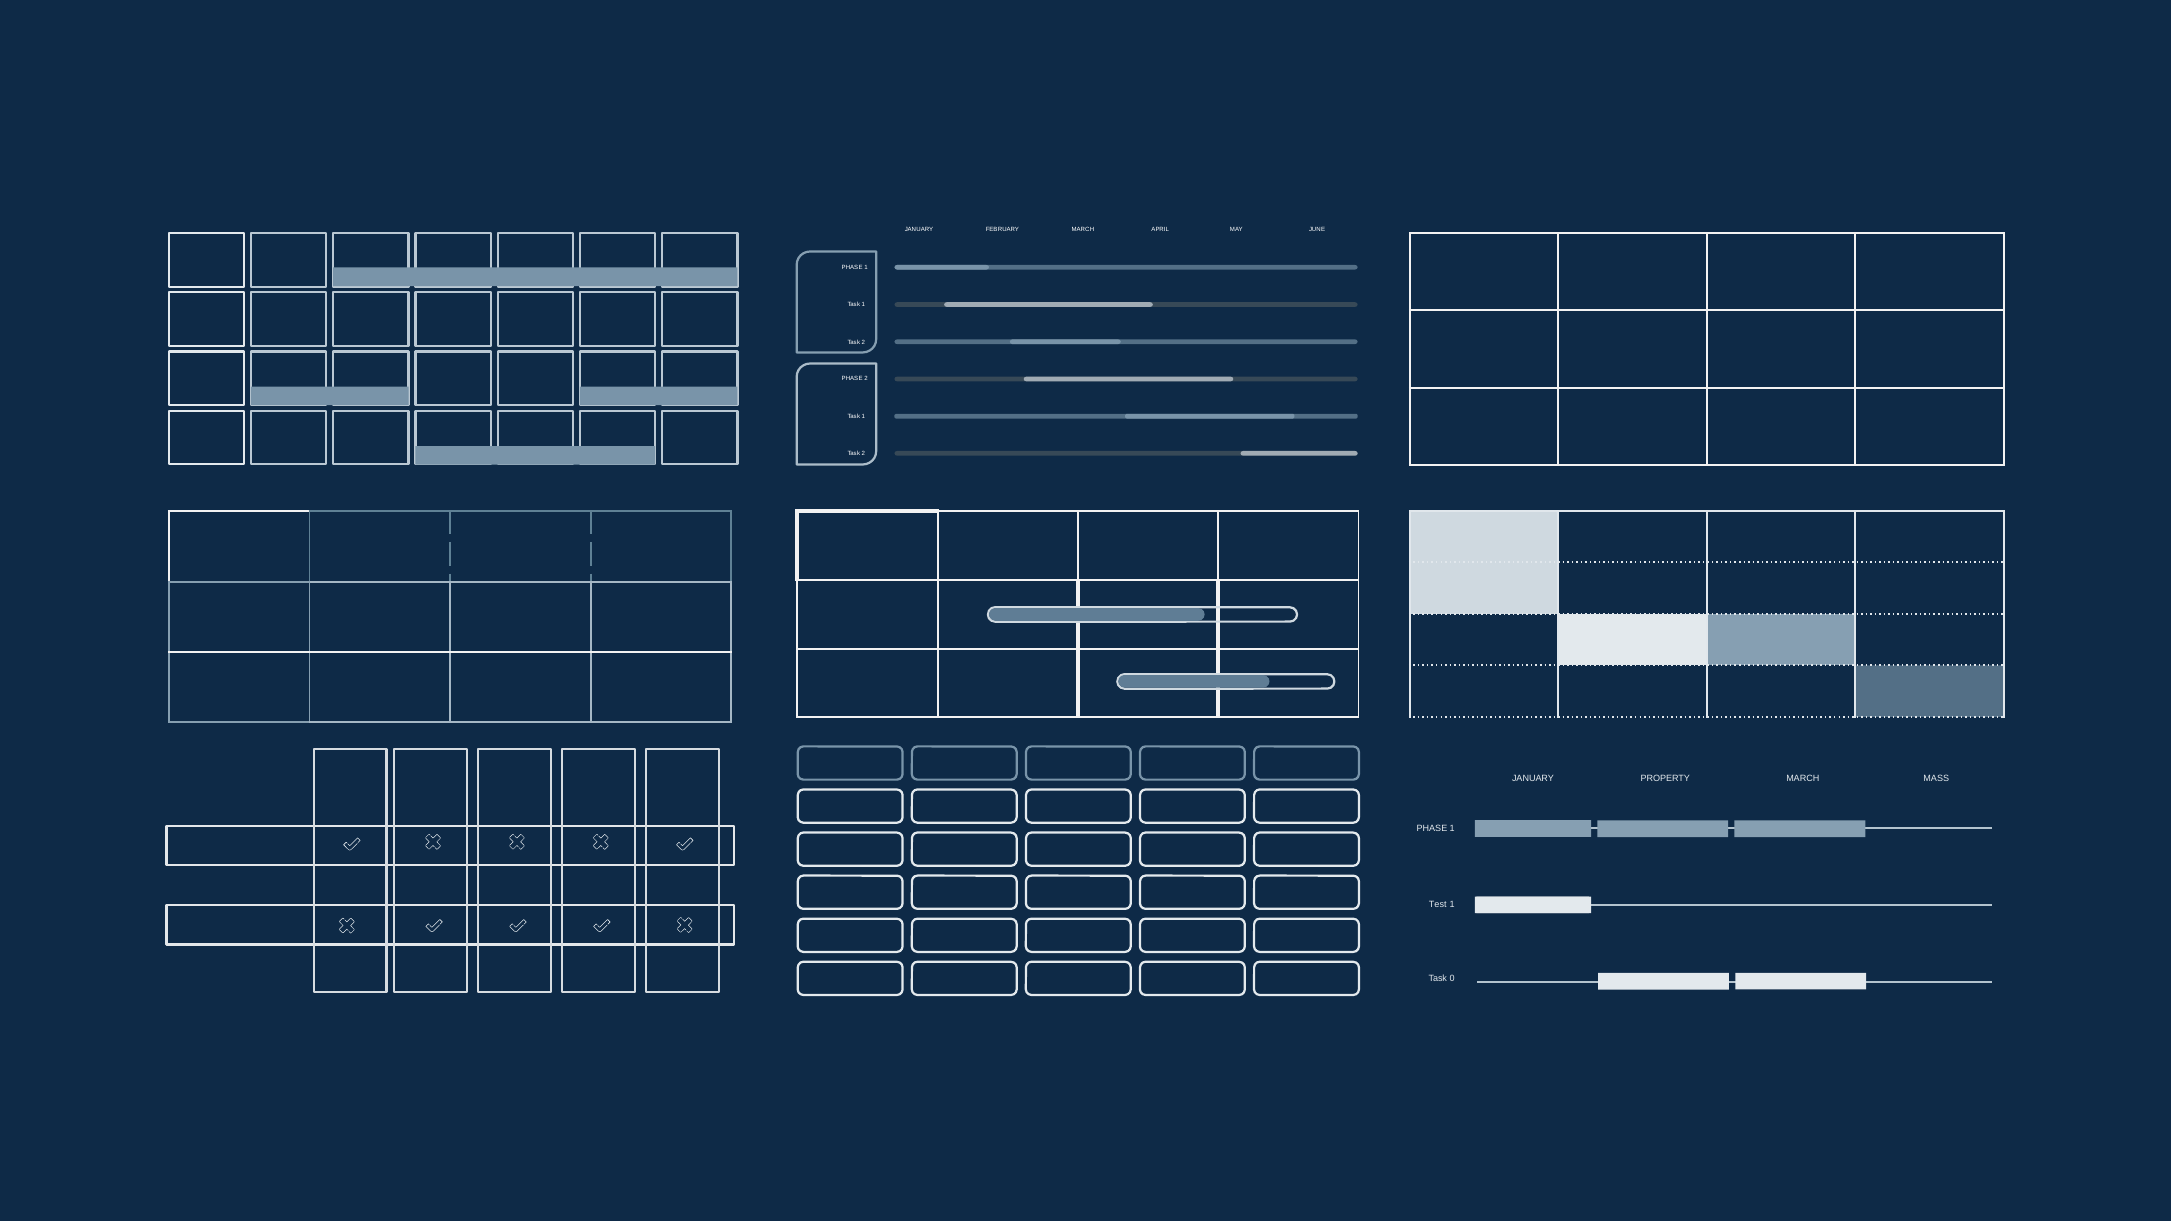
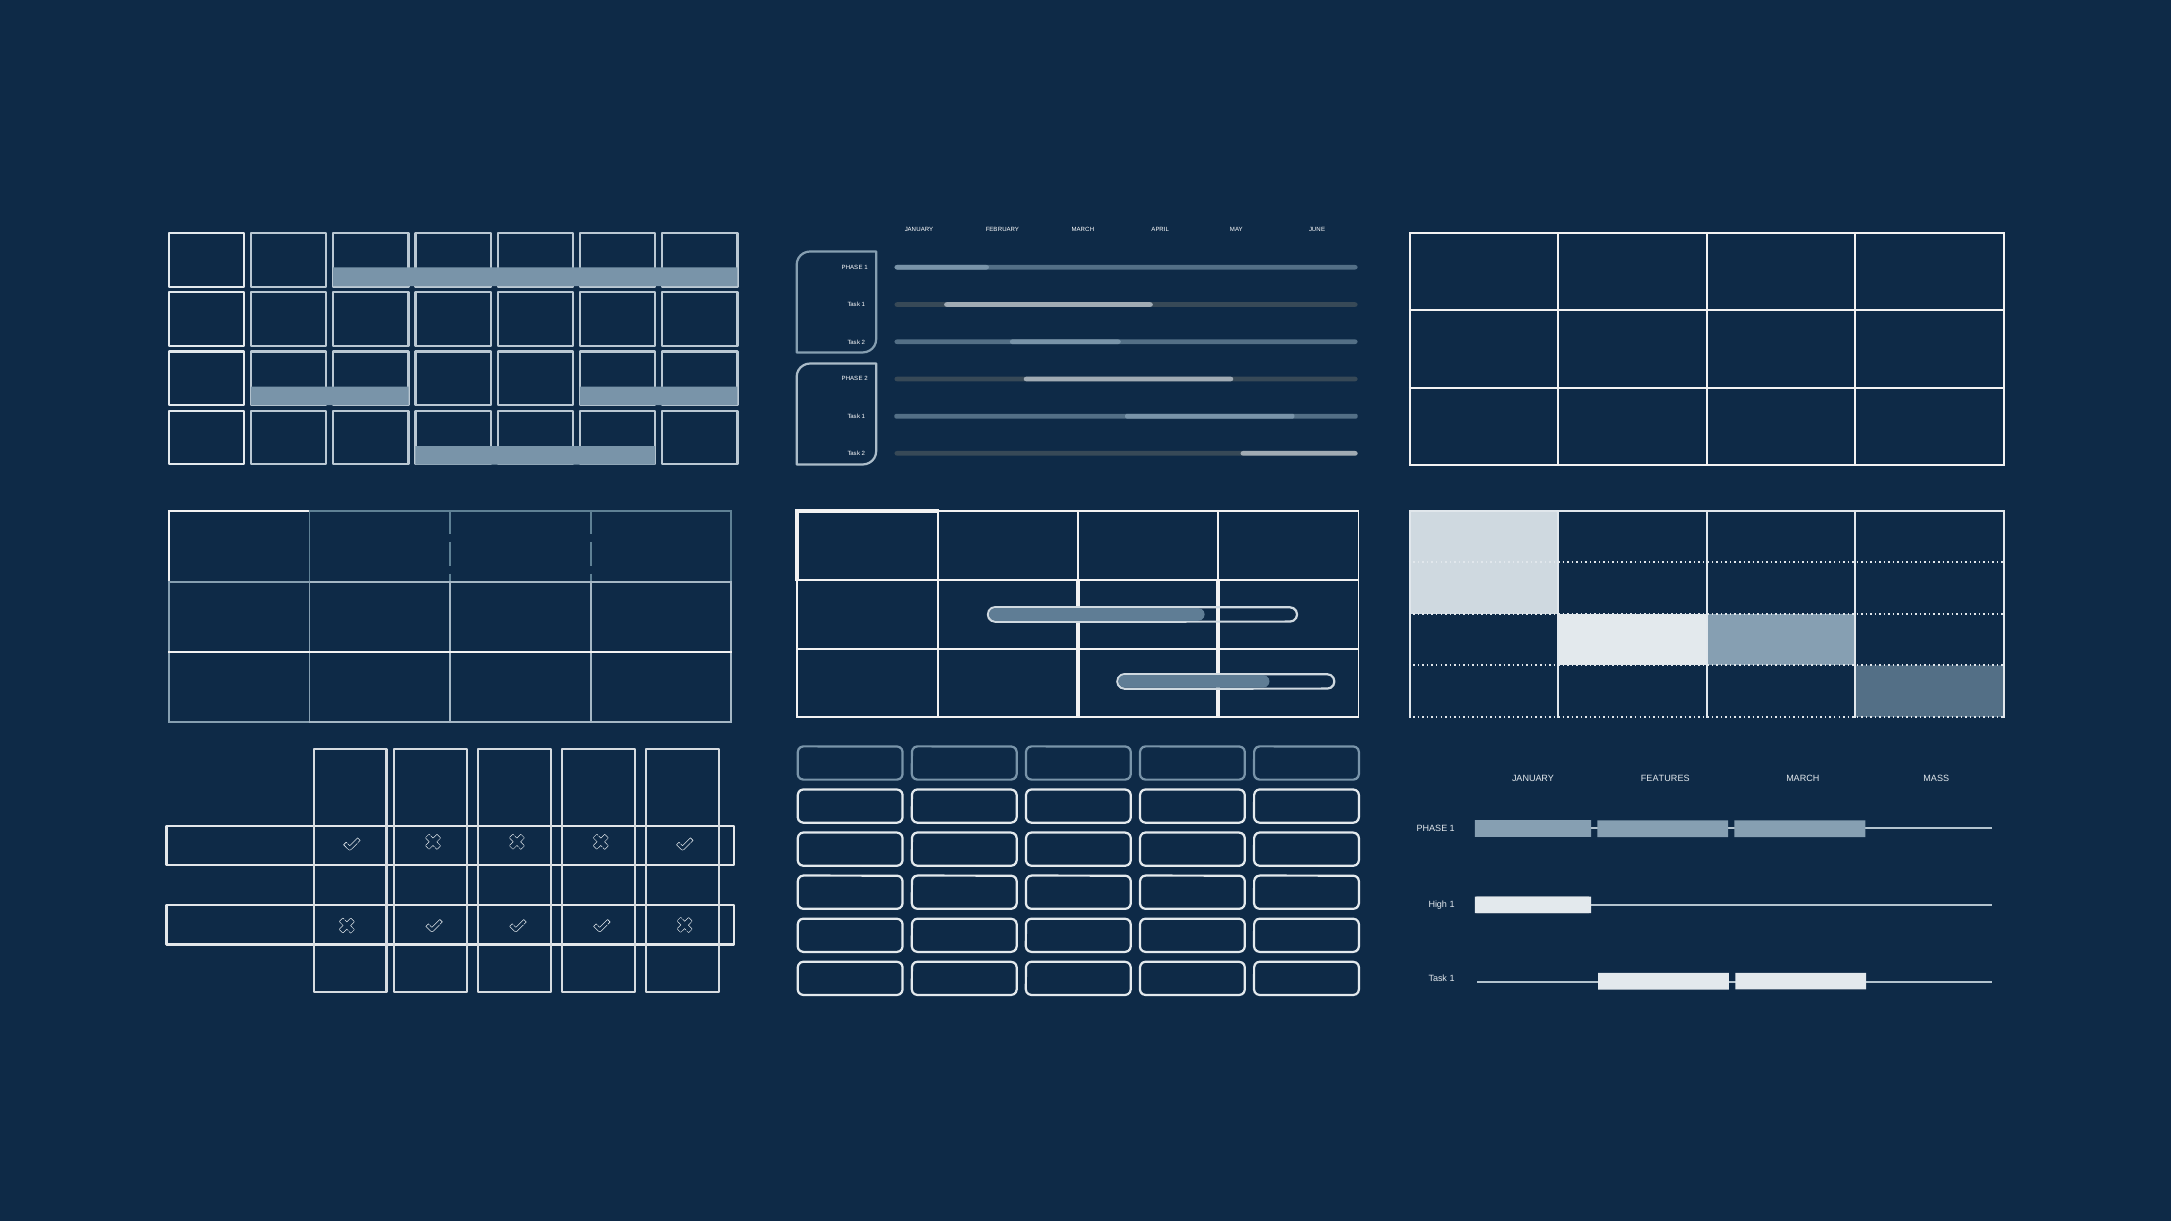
PROPERTY: PROPERTY -> FEATURES
Test: Test -> High
0 at (1452, 979): 0 -> 1
